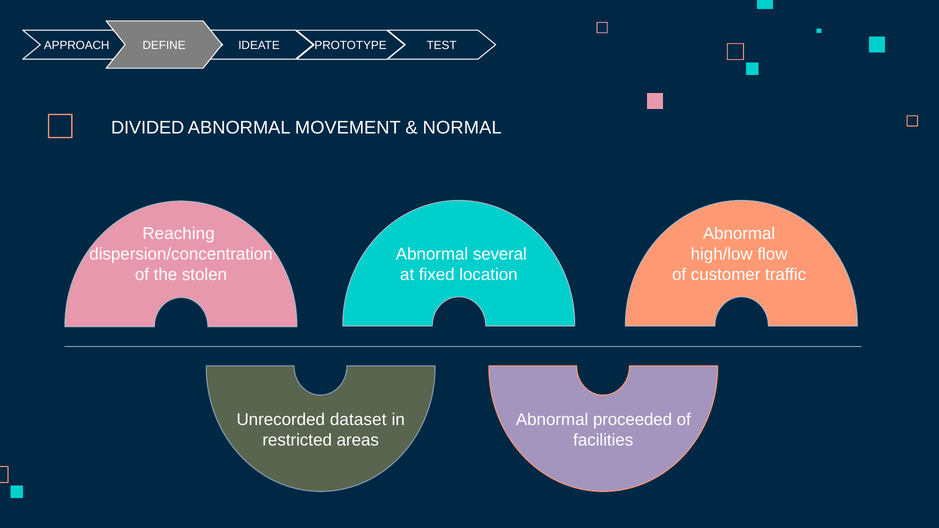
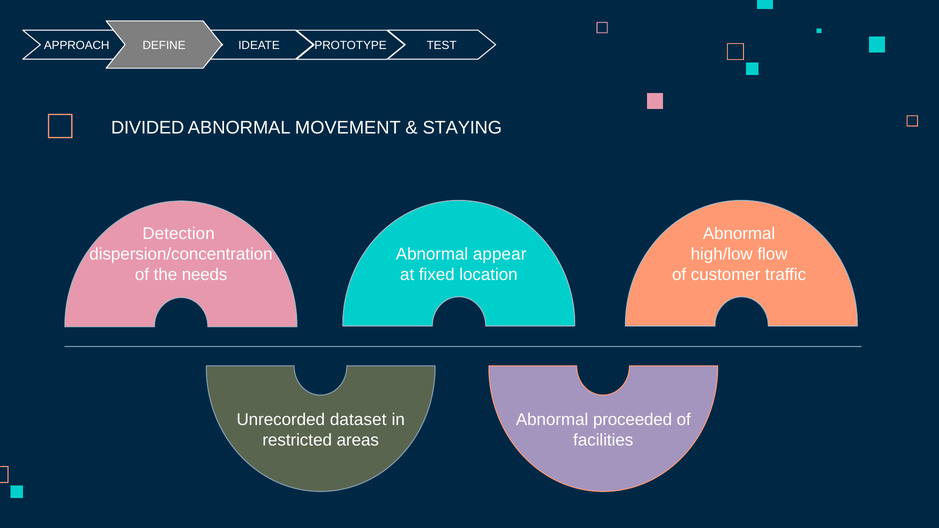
NORMAL: NORMAL -> STAYING
Reaching: Reaching -> Detection
several: several -> appear
stolen: stolen -> needs
